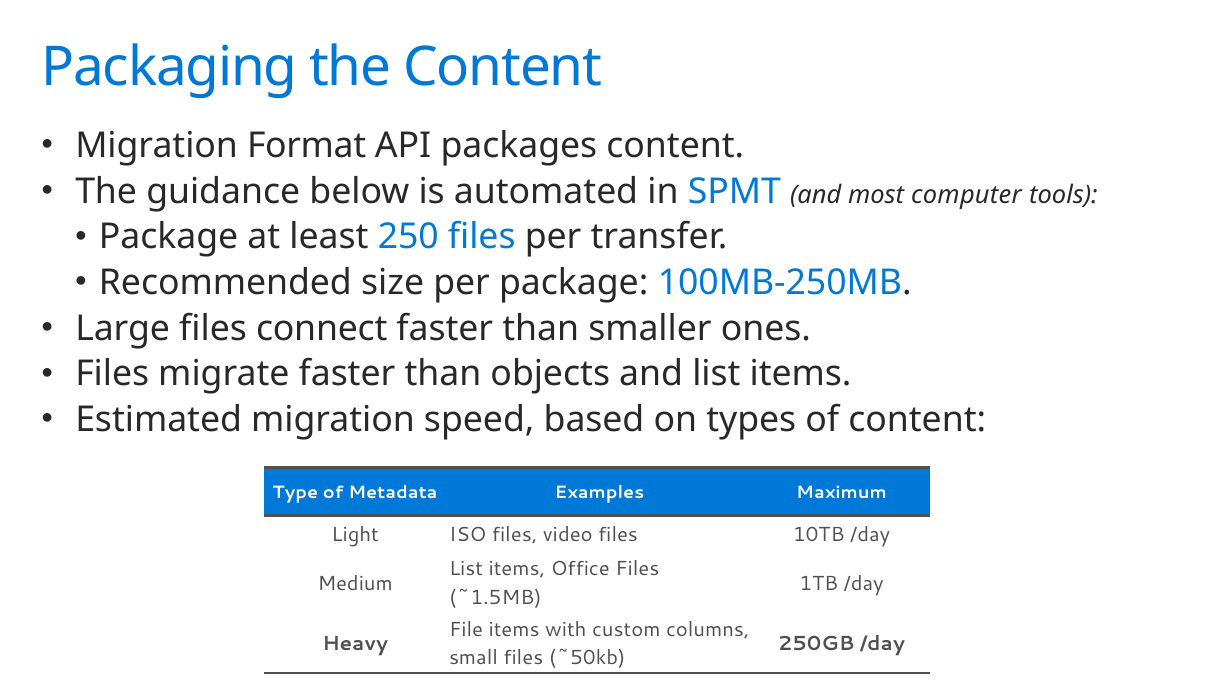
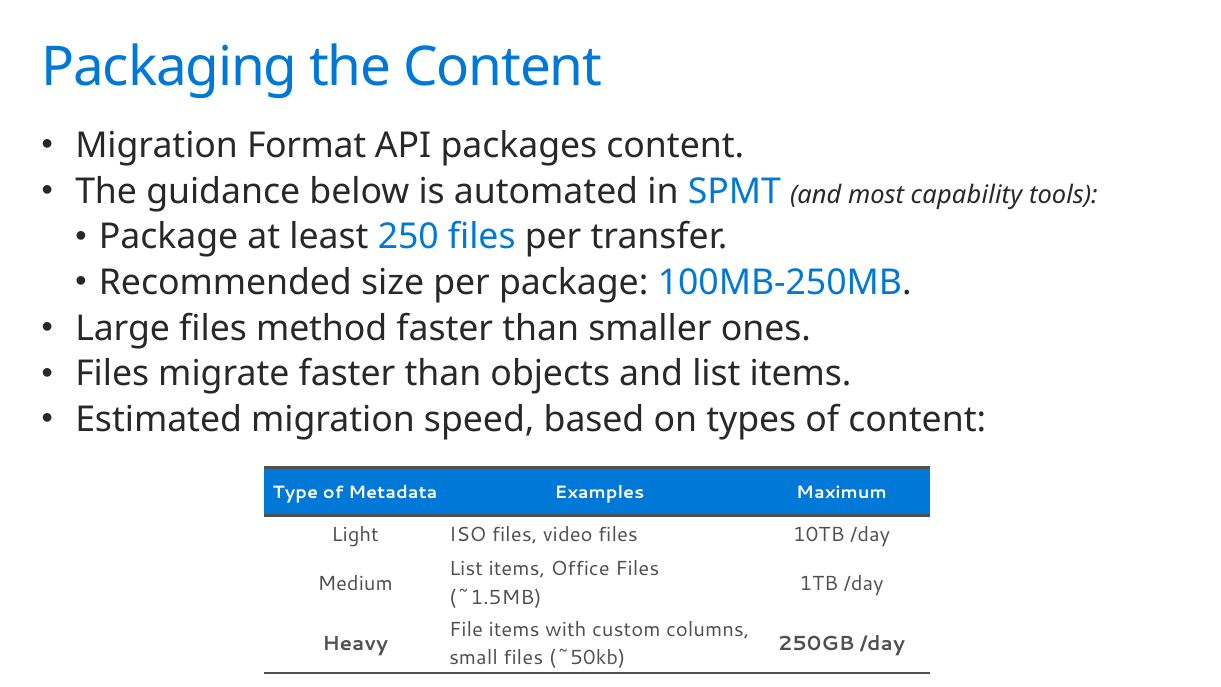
computer: computer -> capability
connect: connect -> method
